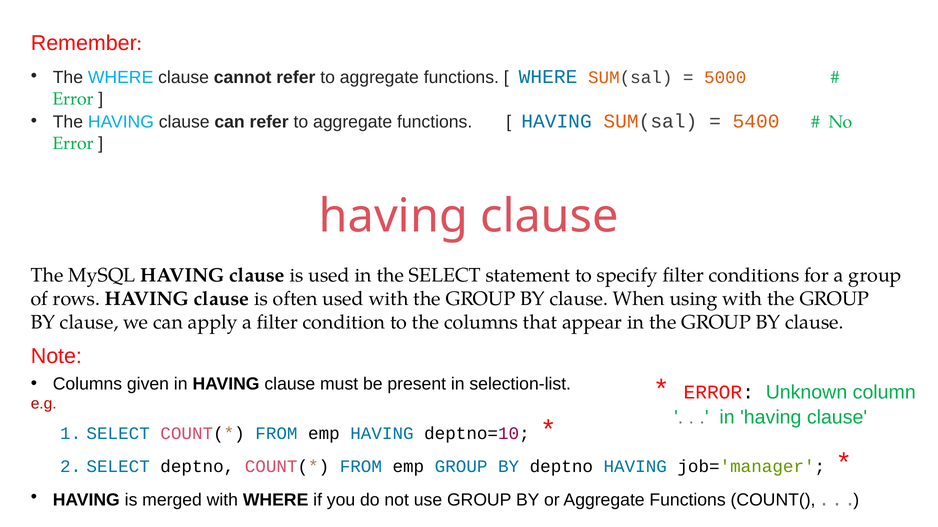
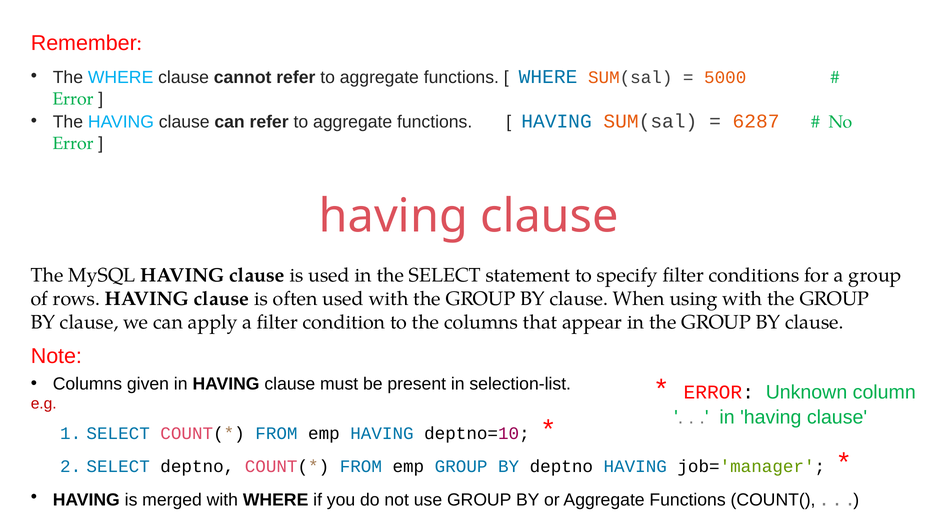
5400: 5400 -> 6287
